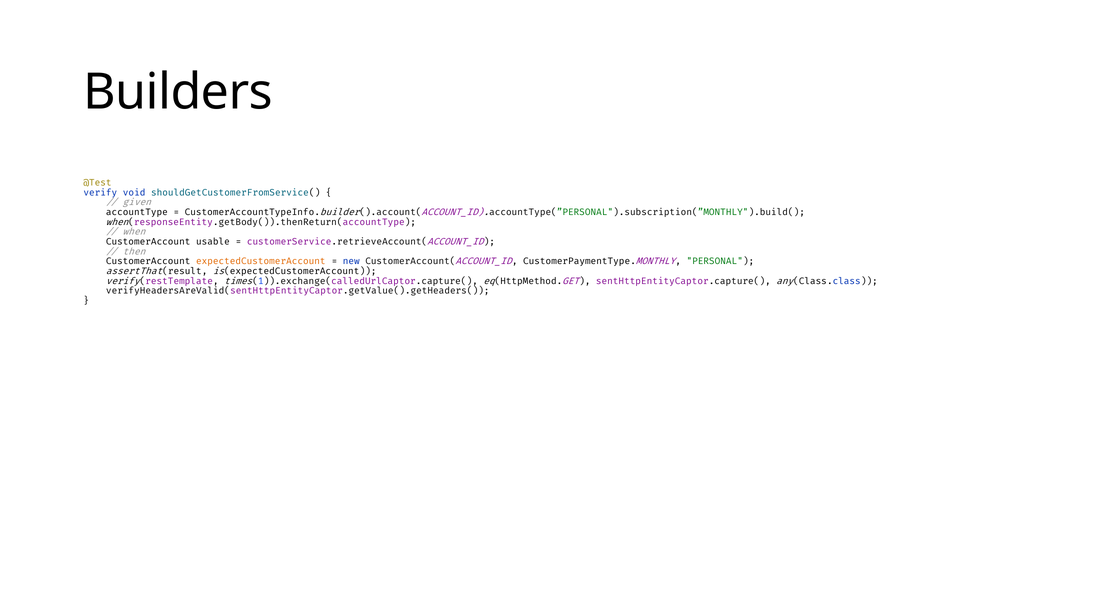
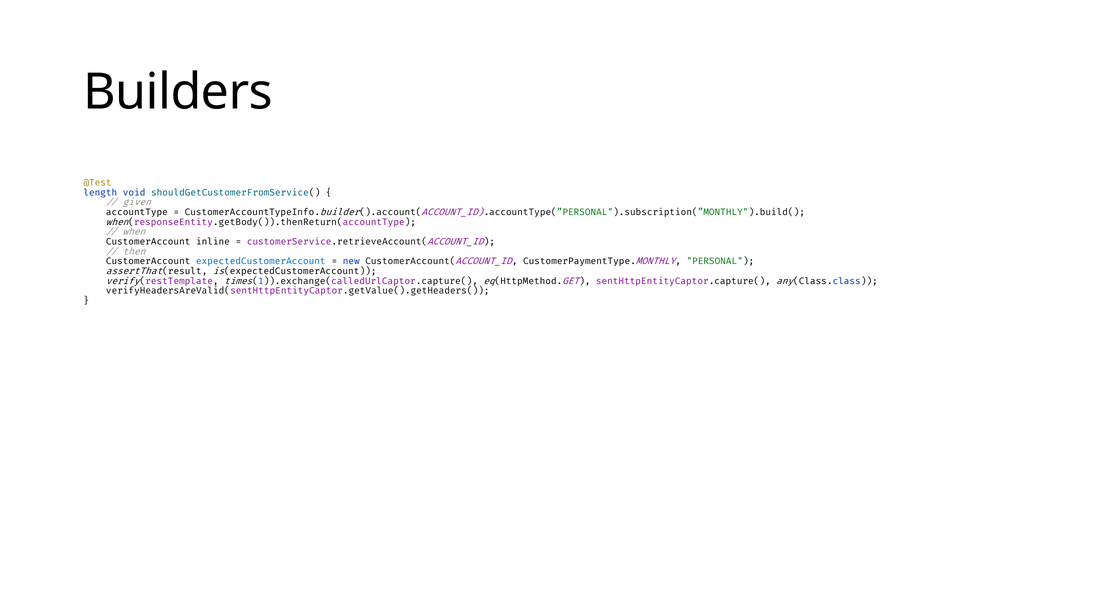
verify: verify -> length
usable: usable -> inline
expectedCustomerAccount colour: orange -> blue
